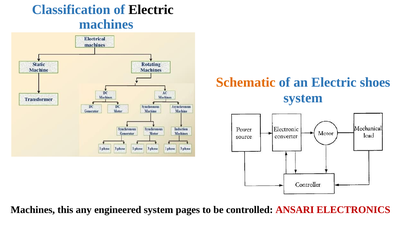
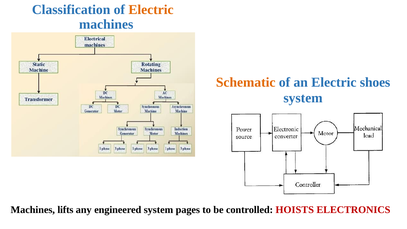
Electric at (151, 10) colour: black -> orange
this: this -> lifts
ANSARI: ANSARI -> HOISTS
